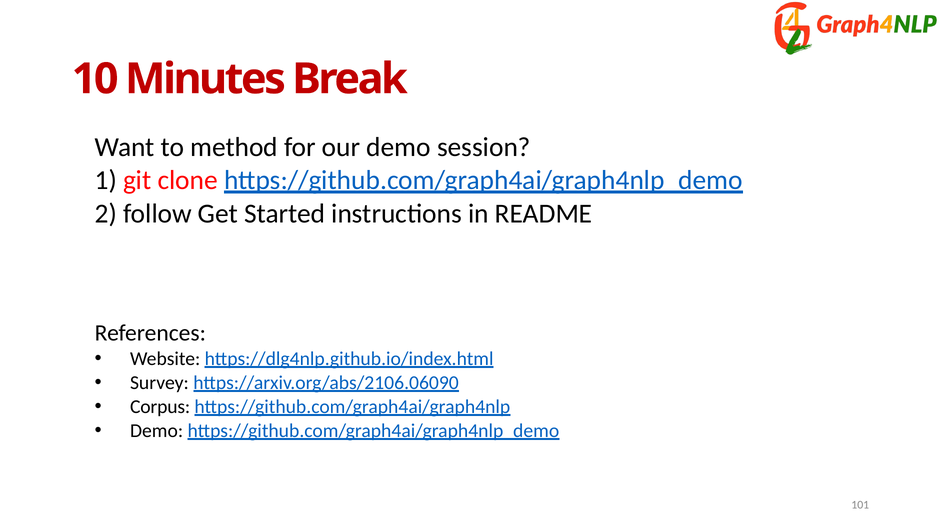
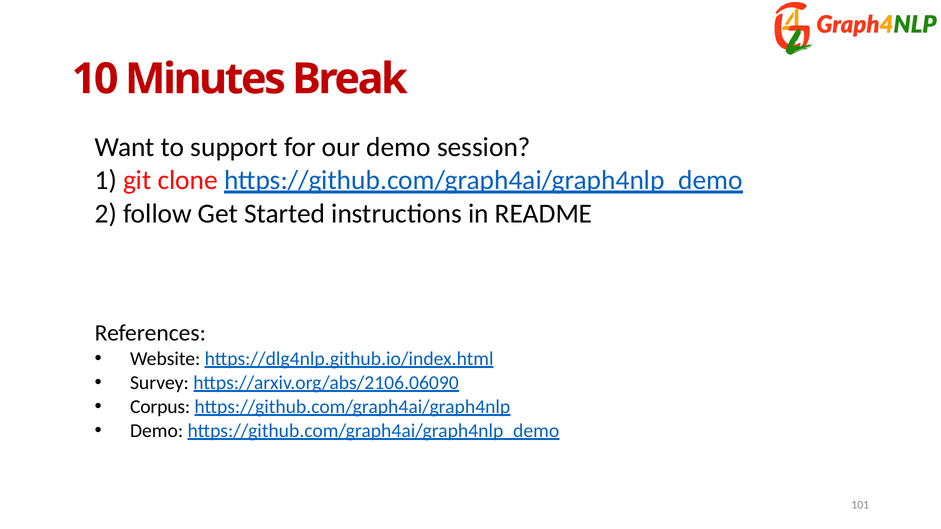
method: method -> support
